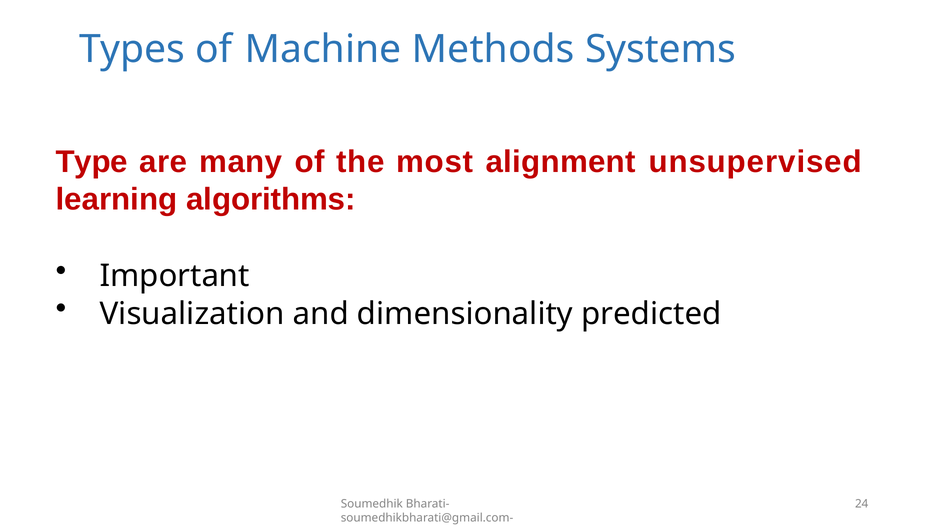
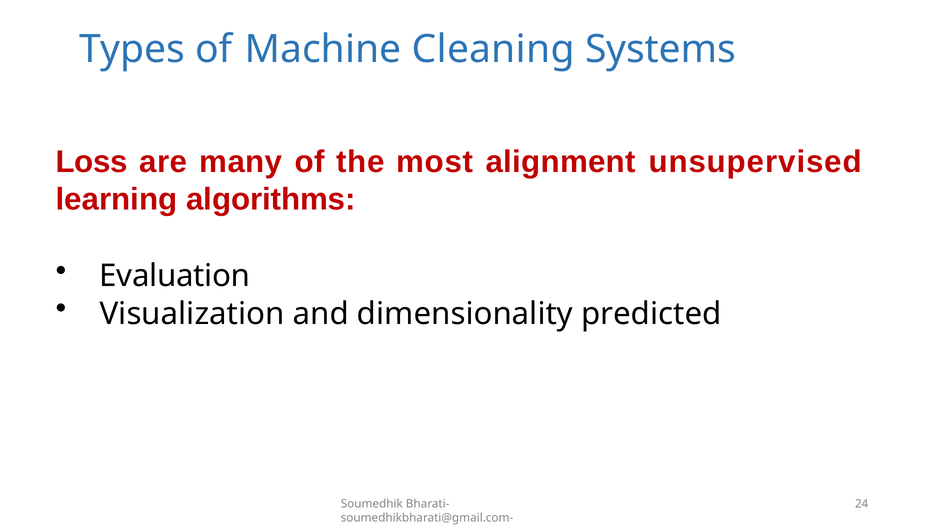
Methods: Methods -> Cleaning
Type: Type -> Loss
Important: Important -> Evaluation
